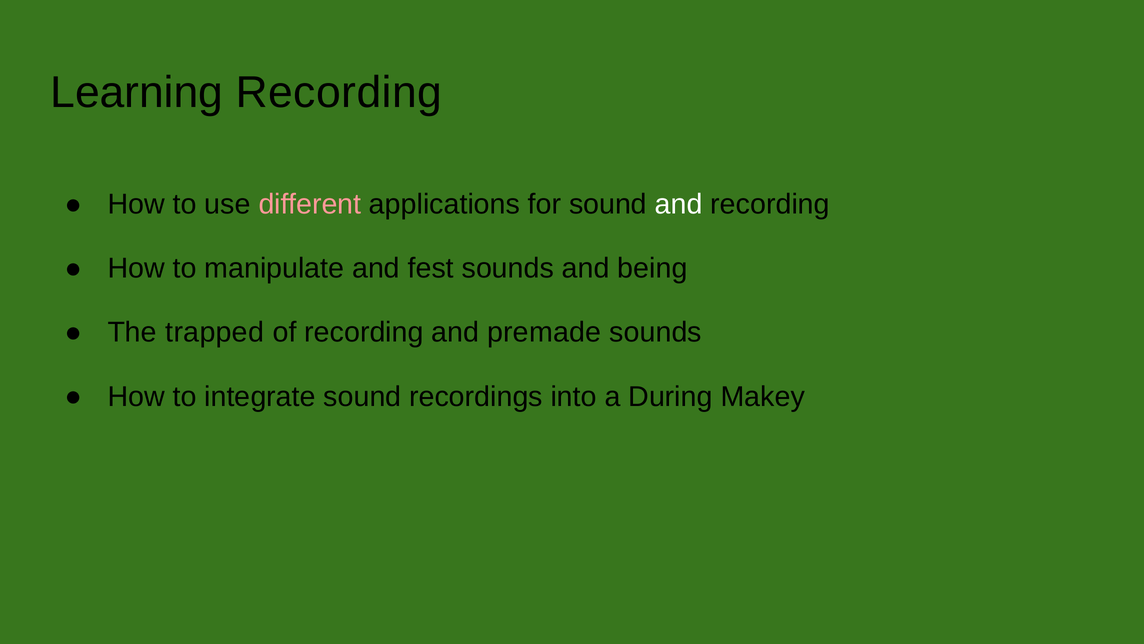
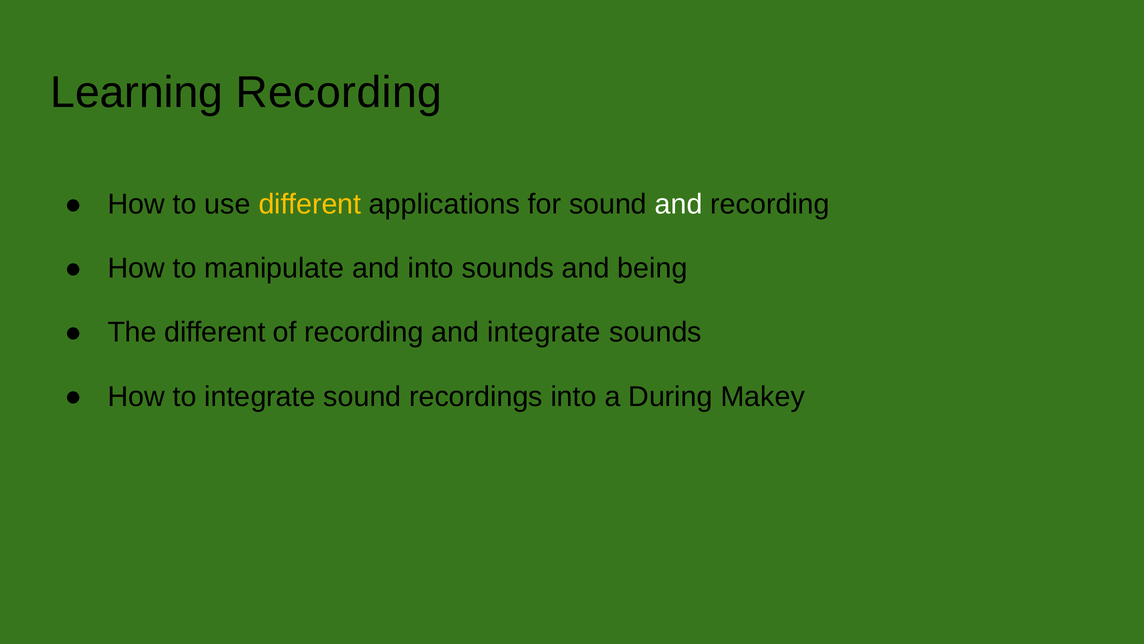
different at (310, 204) colour: pink -> yellow
and fest: fest -> into
The trapped: trapped -> different
and premade: premade -> integrate
